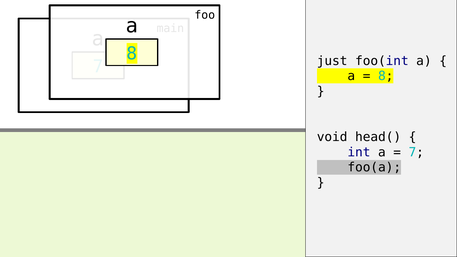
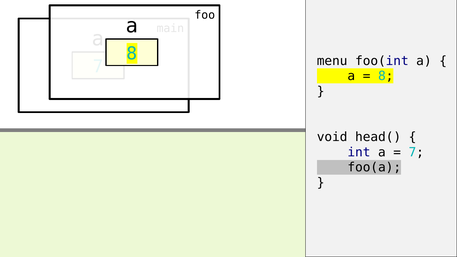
just: just -> menu
